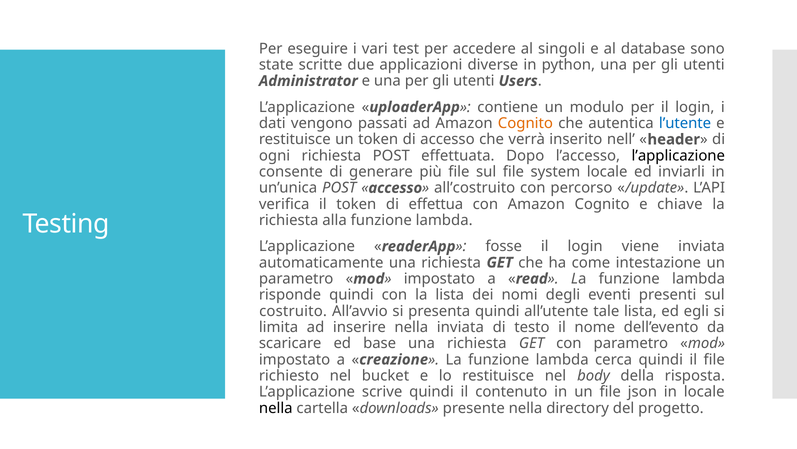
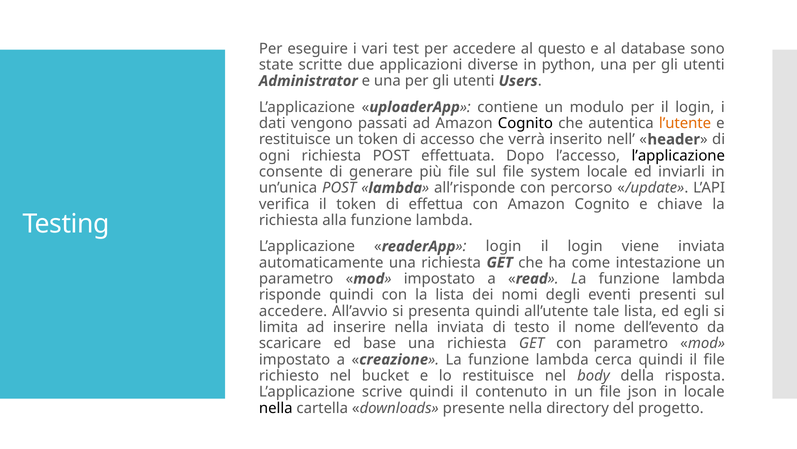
singoli: singoli -> questo
Cognito at (525, 123) colour: orange -> black
l’utente colour: blue -> orange
accesso at (395, 188): accesso -> lambda
all’costruito: all’costruito -> all’risponde
fosse at (504, 246): fosse -> login
costruito at (293, 311): costruito -> accedere
